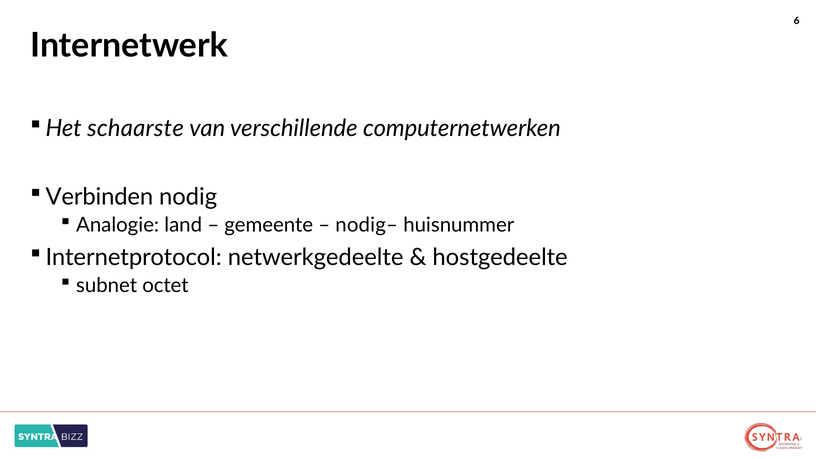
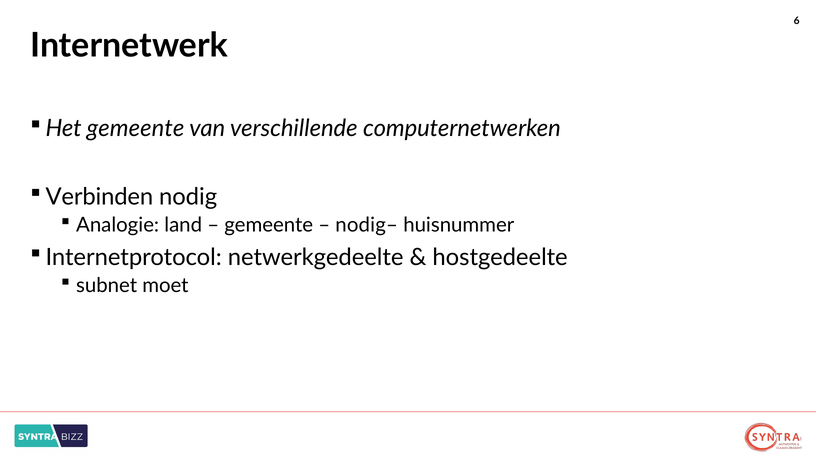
Het schaarste: schaarste -> gemeente
octet: octet -> moet
